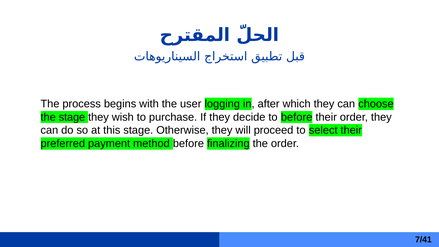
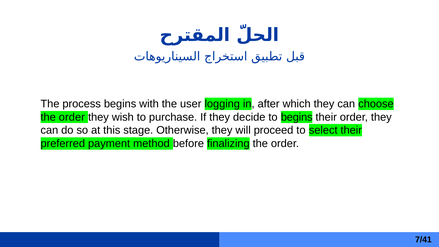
stage at (72, 117): stage -> order
to before: before -> begins
